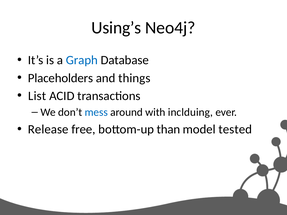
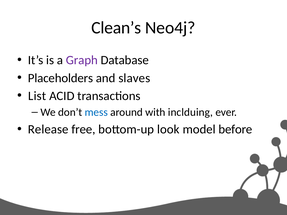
Using’s: Using’s -> Clean’s
Graph colour: blue -> purple
things: things -> slaves
than: than -> look
tested: tested -> before
